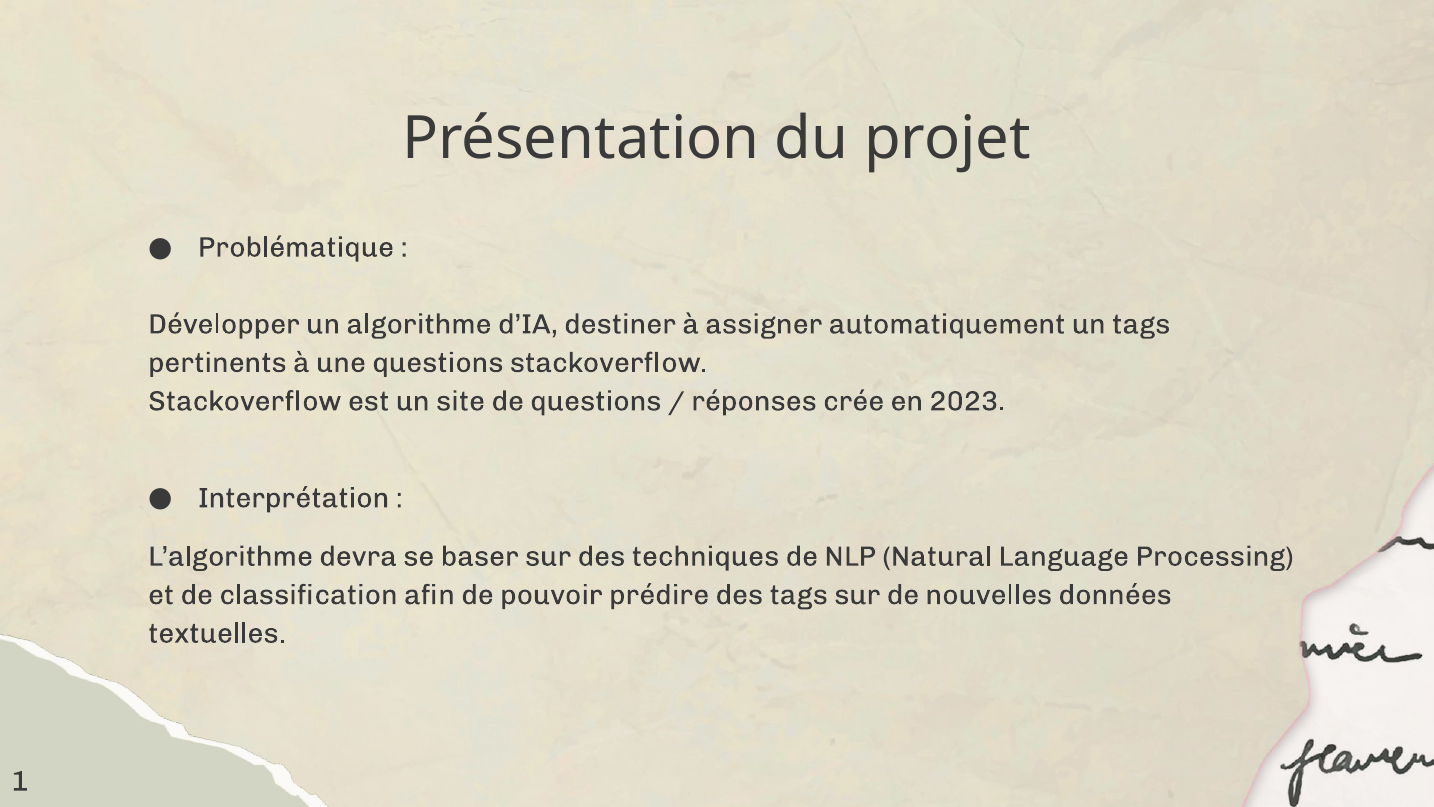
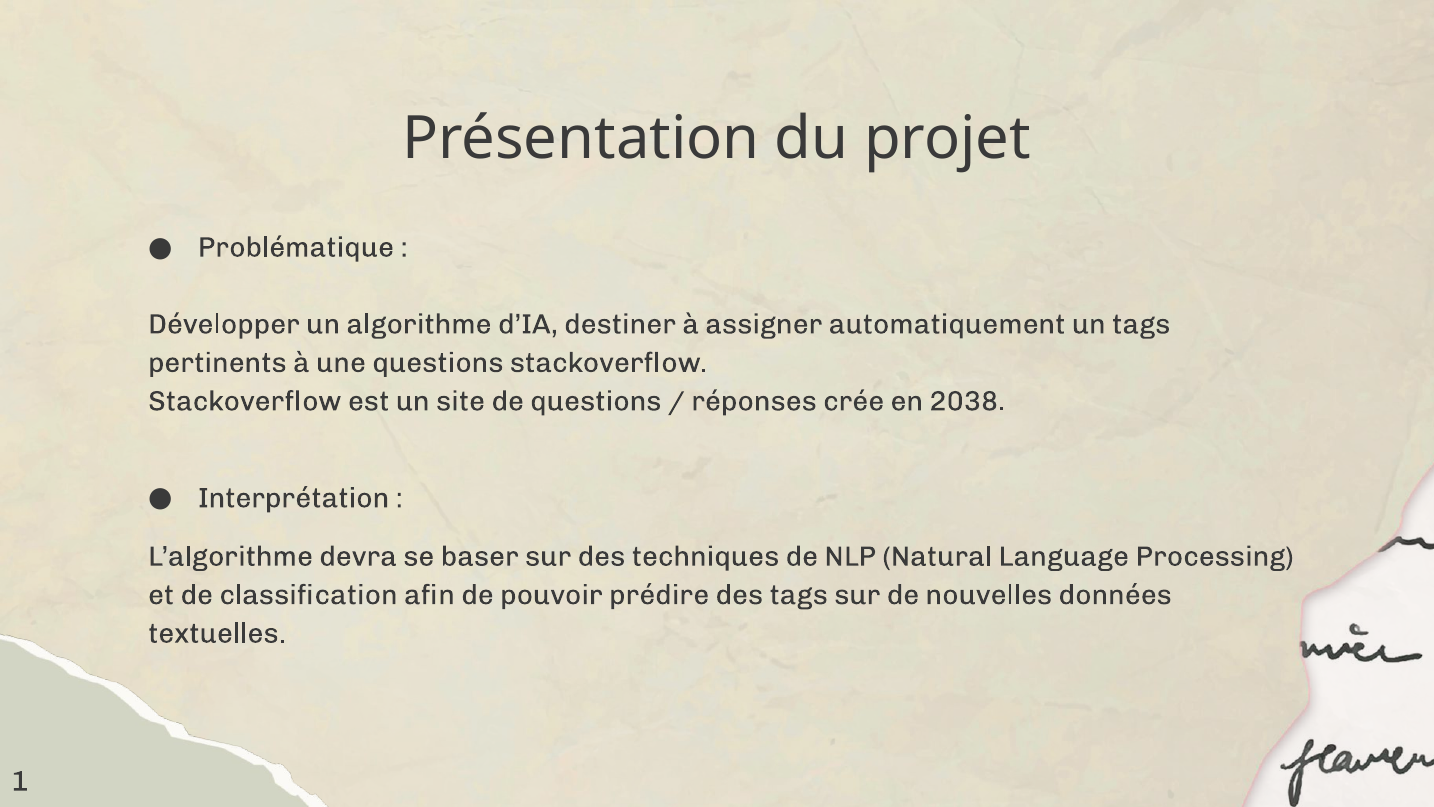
2023: 2023 -> 2038
